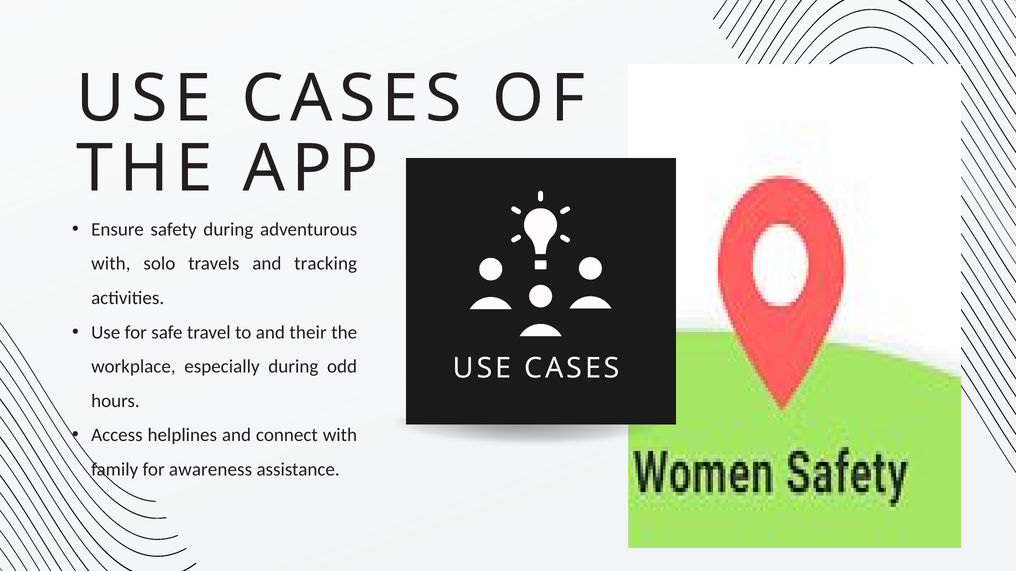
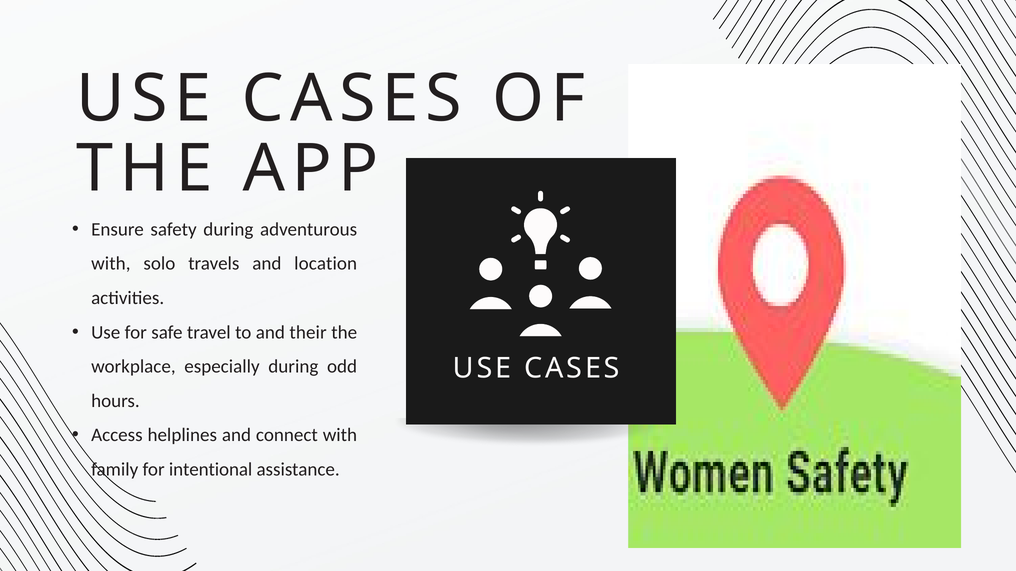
tracking: tracking -> location
awareness: awareness -> intentional
